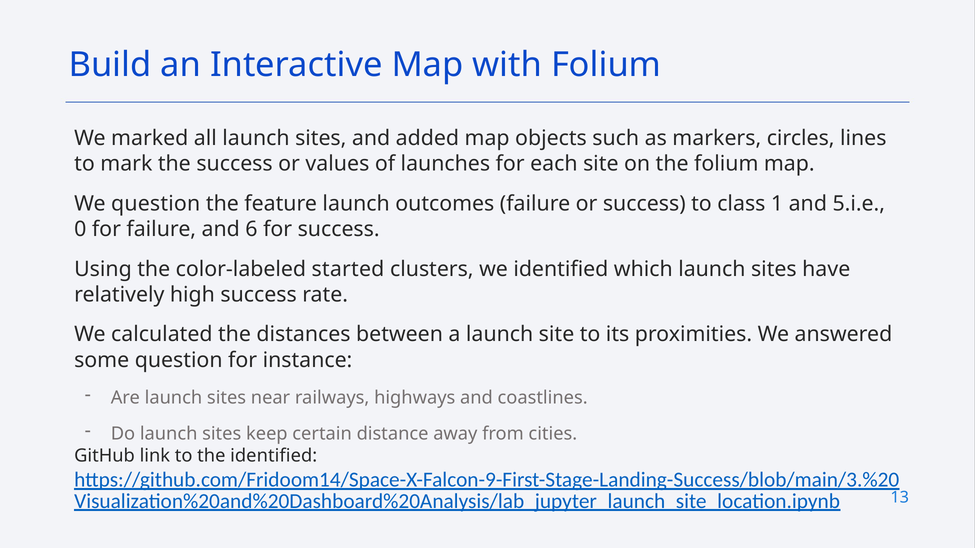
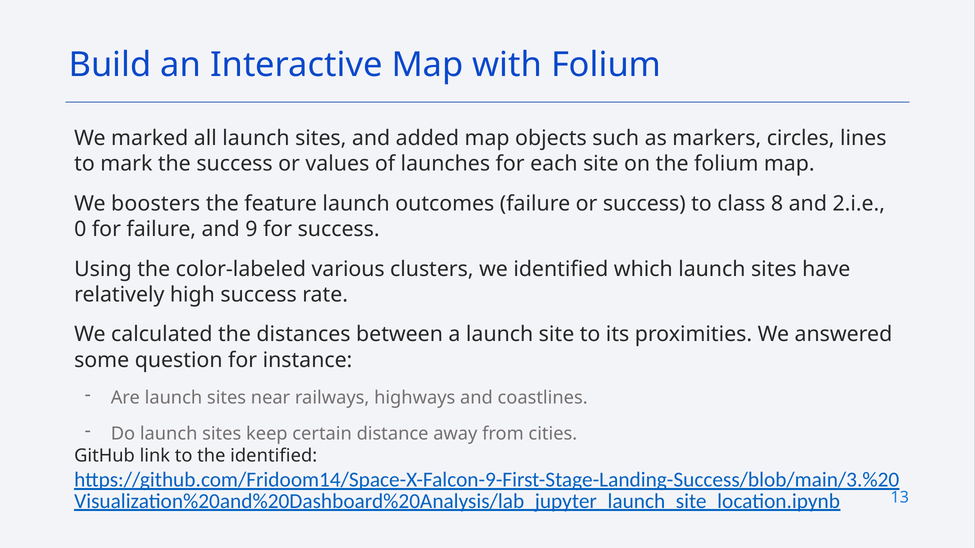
We question: question -> boosters
1: 1 -> 8
5.i.e: 5.i.e -> 2.i.e
6: 6 -> 9
started: started -> various
